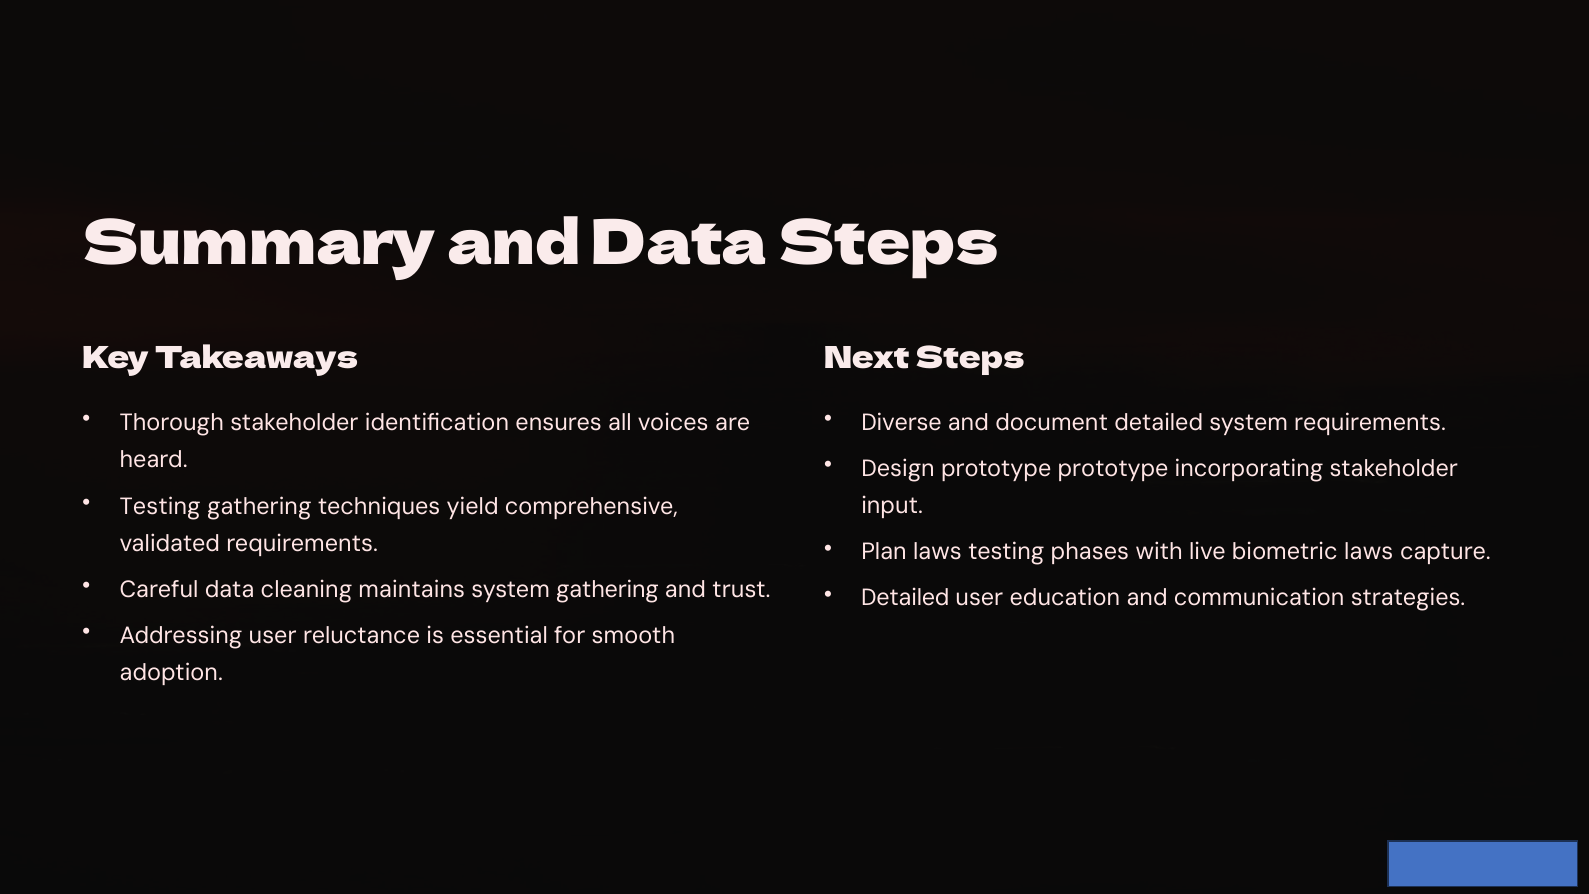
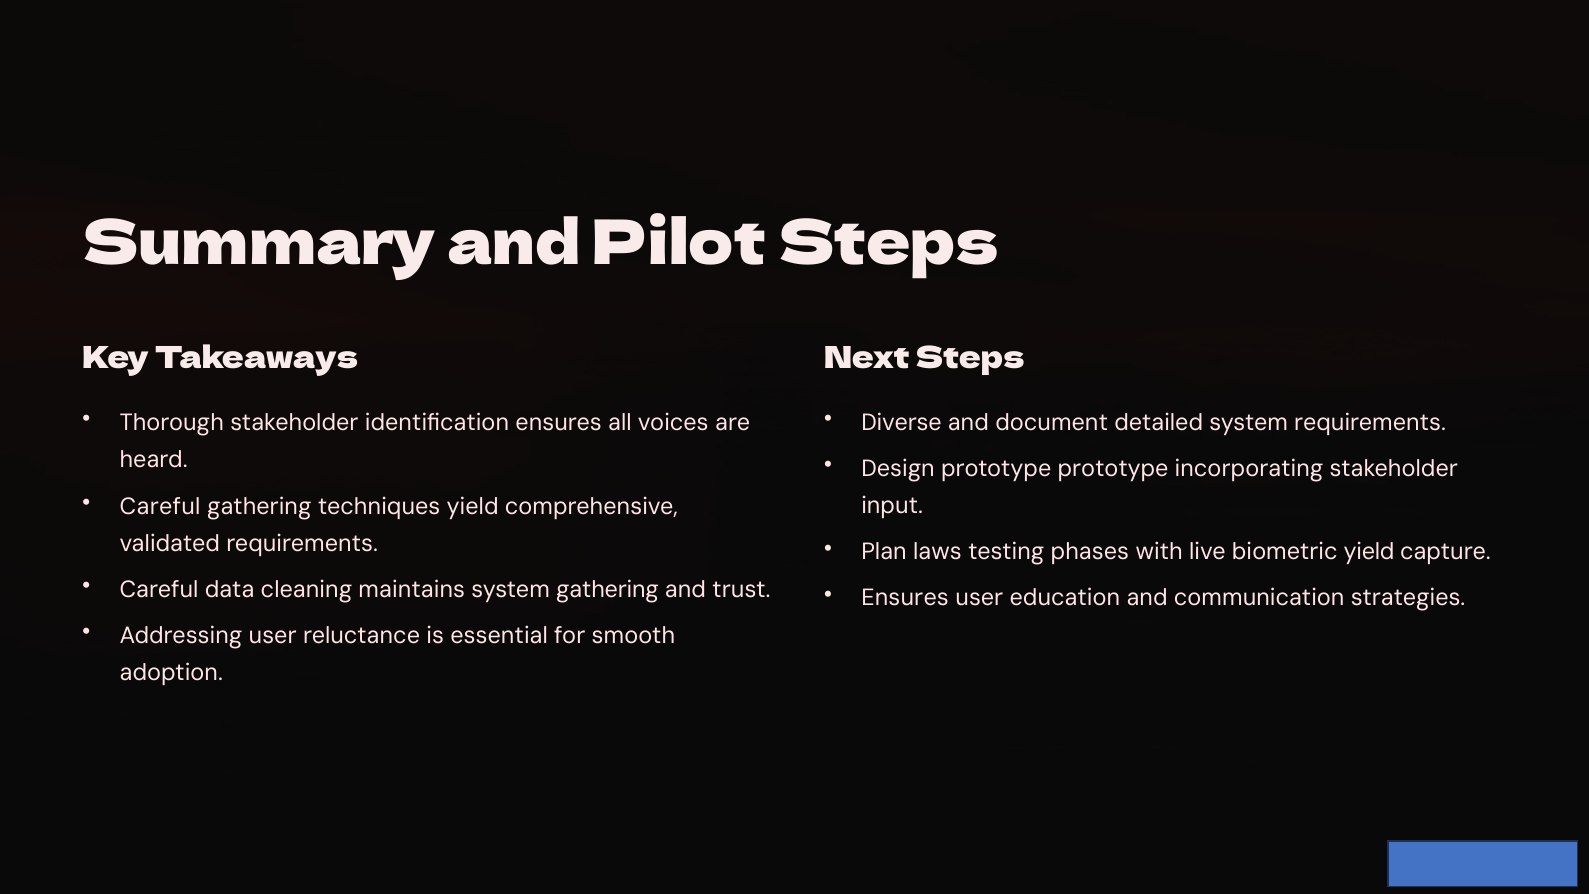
and Data: Data -> Pilot
Testing at (160, 506): Testing -> Careful
biometric laws: laws -> yield
Detailed at (905, 598): Detailed -> Ensures
